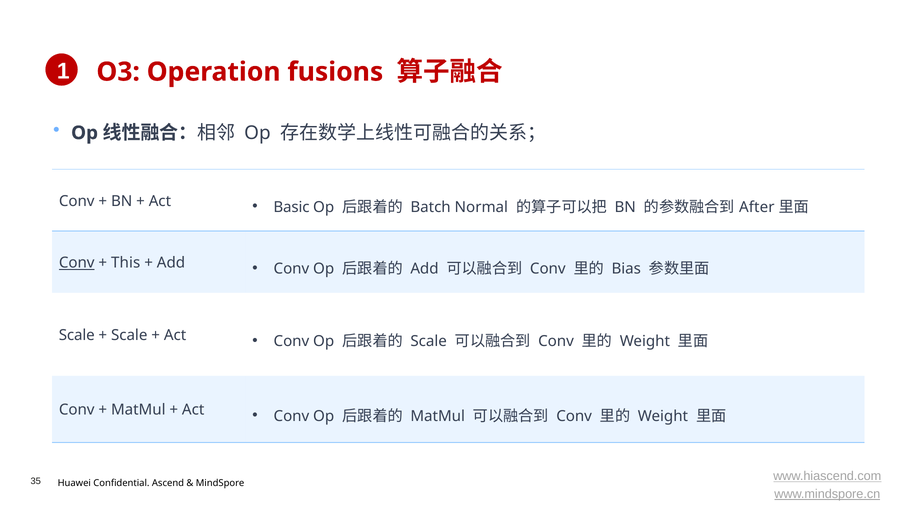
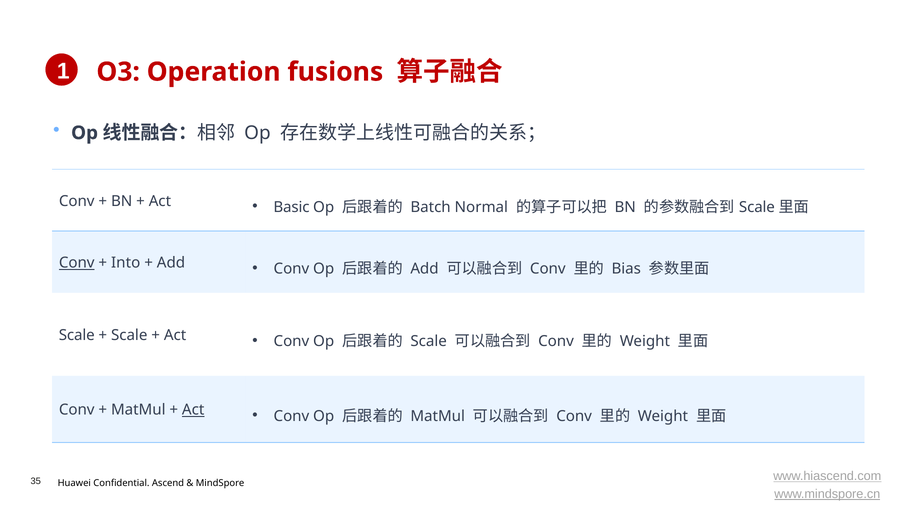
After at (757, 207): After -> Scale
This: This -> Into
Act at (193, 410) underline: none -> present
